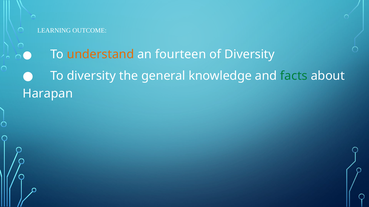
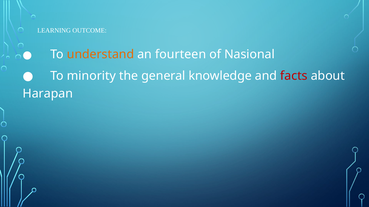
of Diversity: Diversity -> Nasional
To diversity: diversity -> minority
facts colour: green -> red
